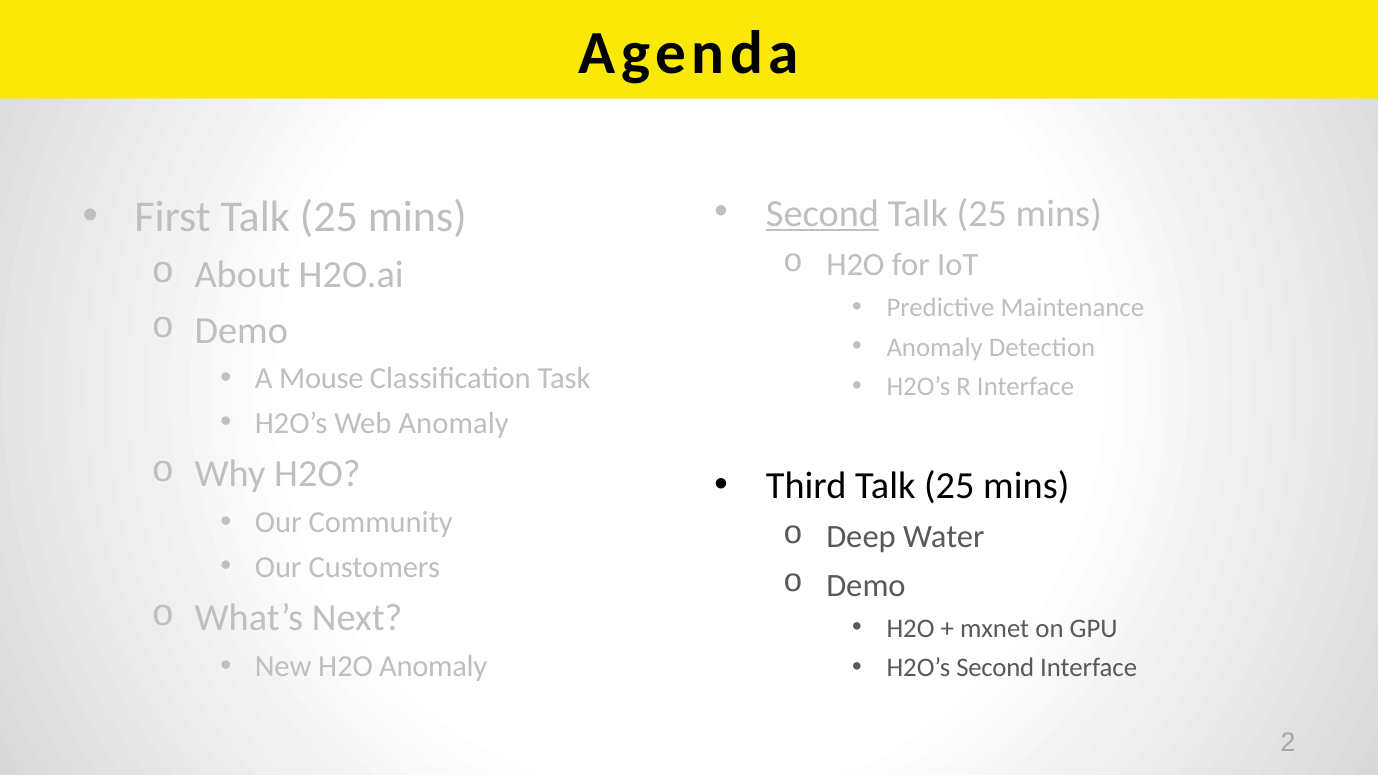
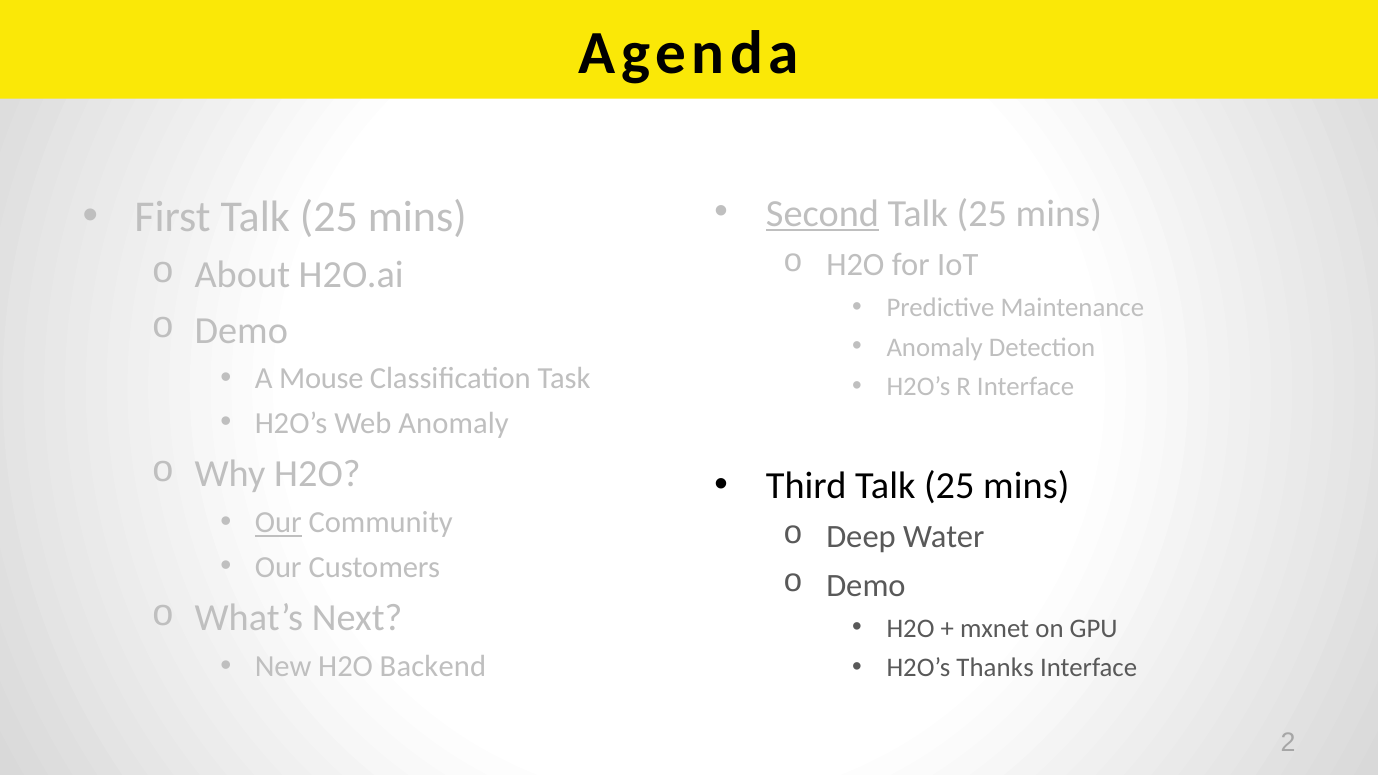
Our at (278, 523) underline: none -> present
H2O Anomaly: Anomaly -> Backend
H2O’s Second: Second -> Thanks
